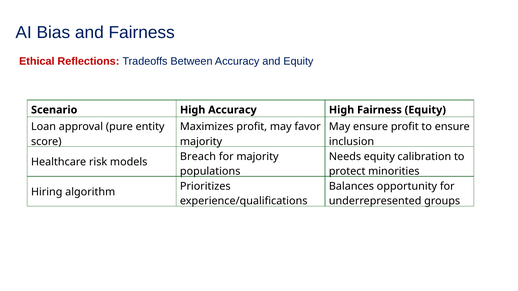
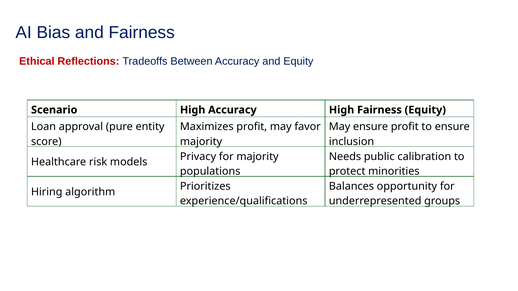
Breach: Breach -> Privacy
Needs equity: equity -> public
